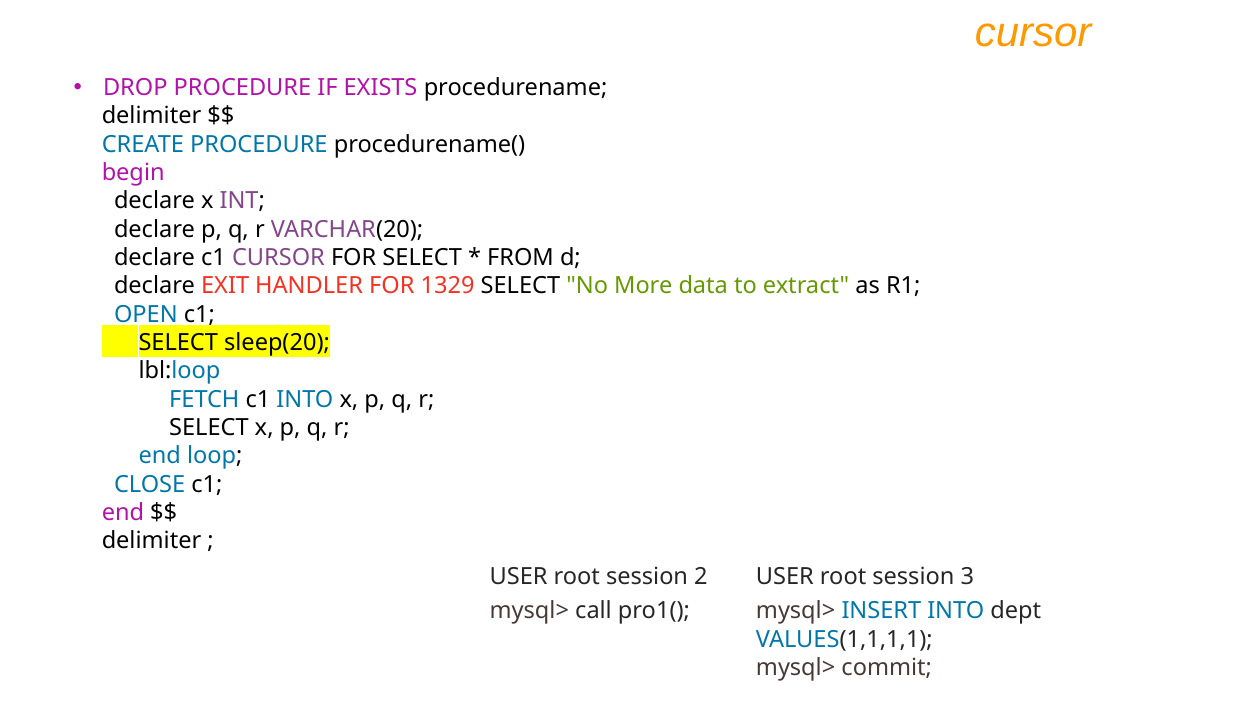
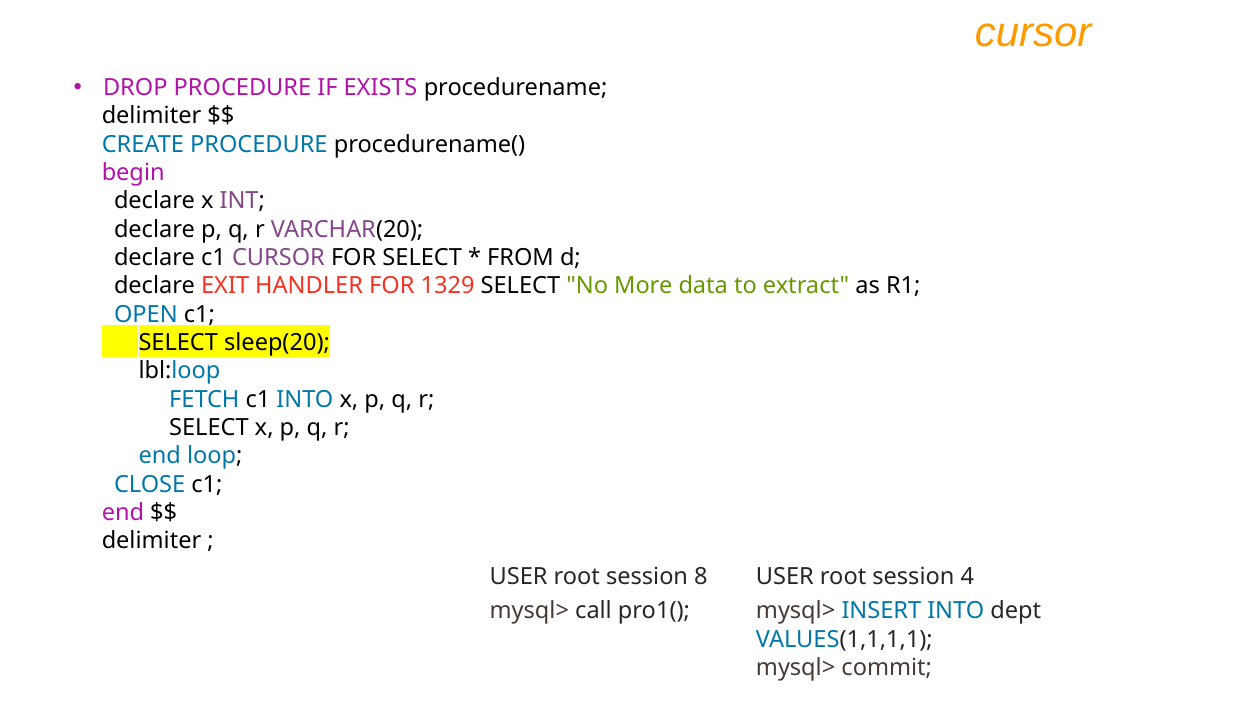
2: 2 -> 8
3: 3 -> 4
